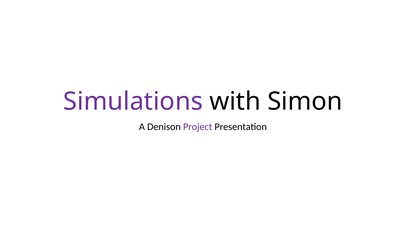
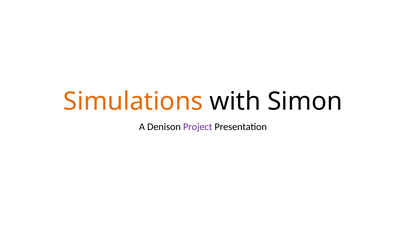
Simulations colour: purple -> orange
